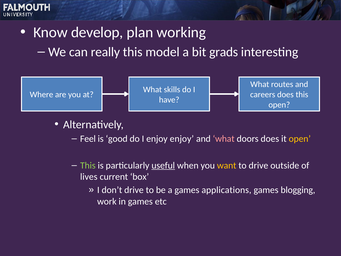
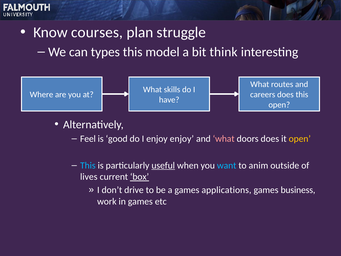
develop: develop -> courses
working: working -> struggle
really: really -> types
grads: grads -> think
This at (88, 165) colour: light green -> light blue
want colour: yellow -> light blue
to drive: drive -> anim
box underline: none -> present
blogging: blogging -> business
